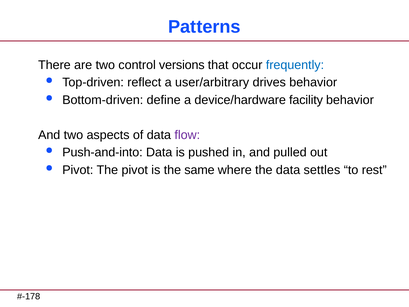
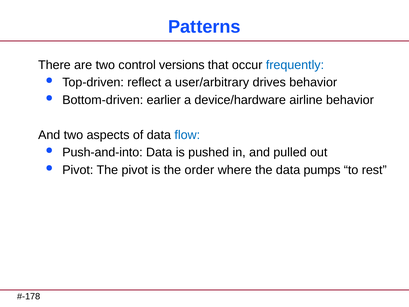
define: define -> earlier
facility: facility -> airline
flow colour: purple -> blue
same: same -> order
settles: settles -> pumps
